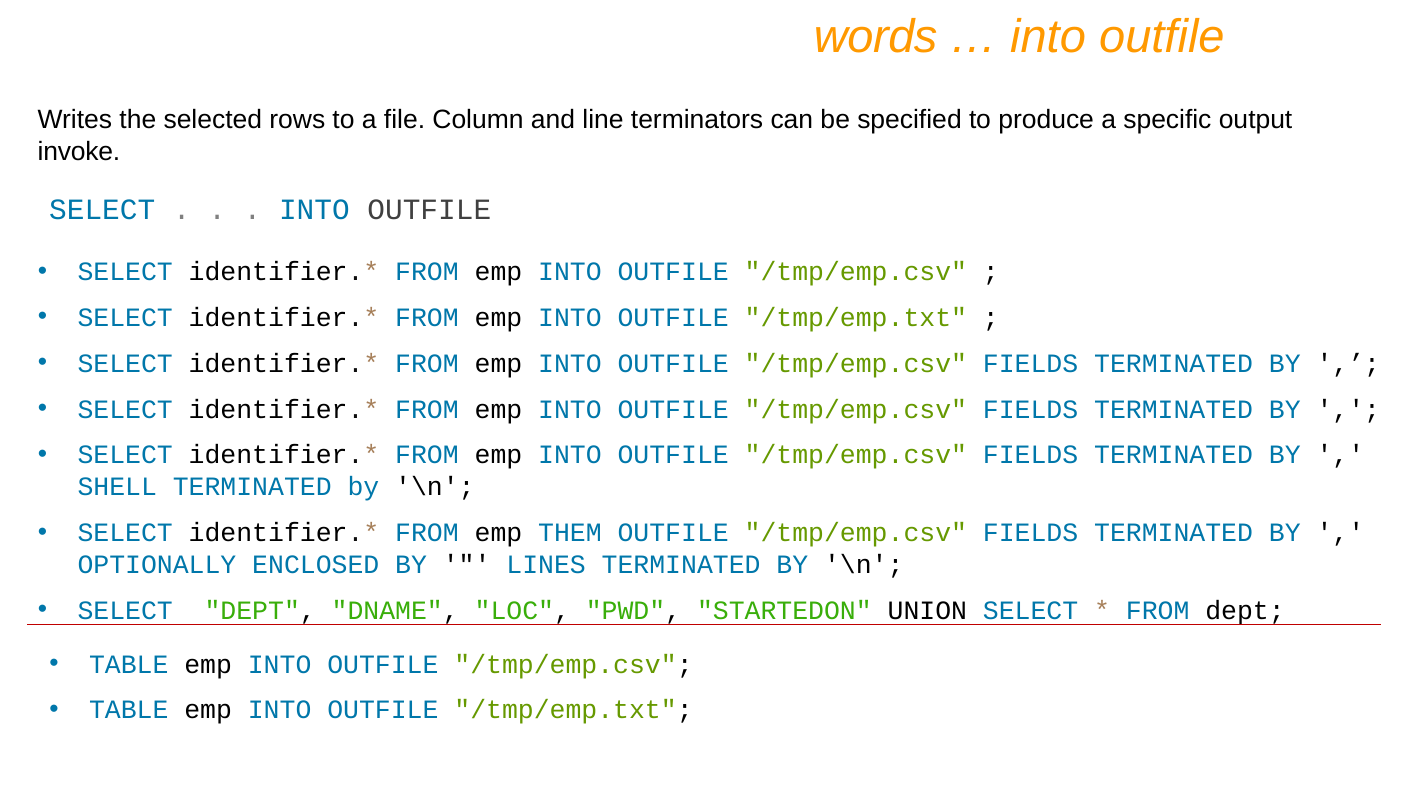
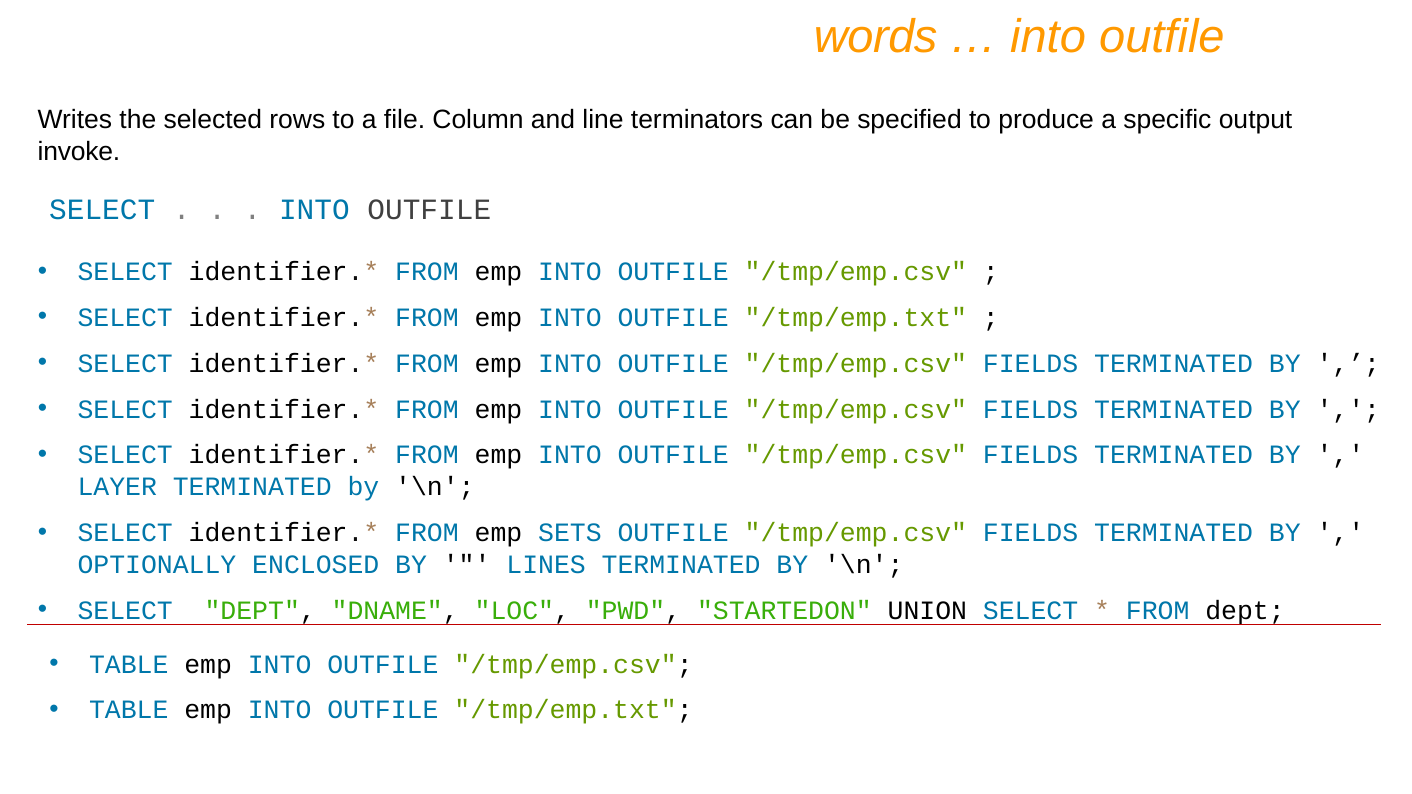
SHELL: SHELL -> LAYER
THEM: THEM -> SETS
